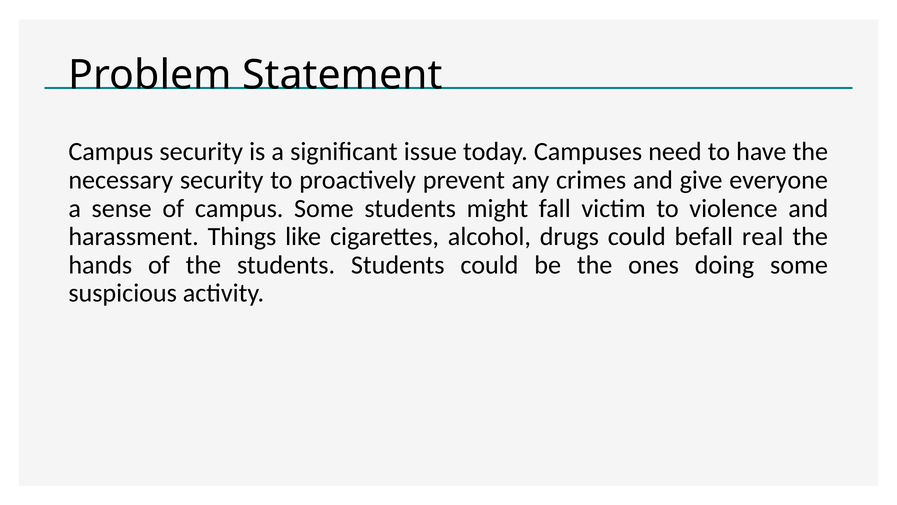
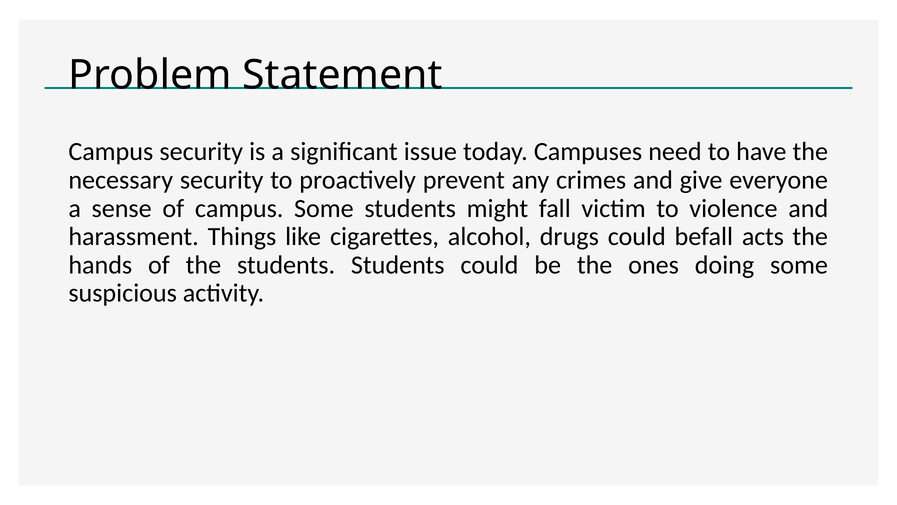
real: real -> acts
